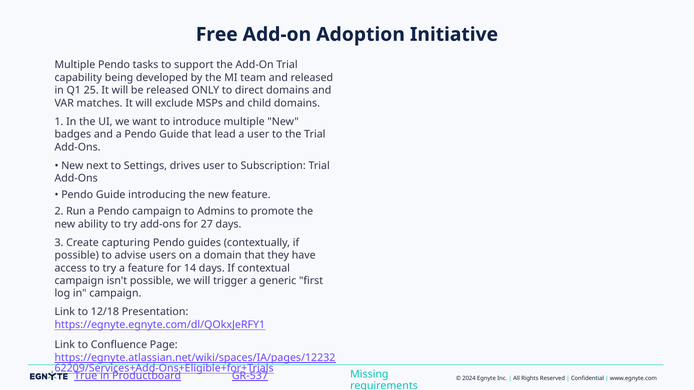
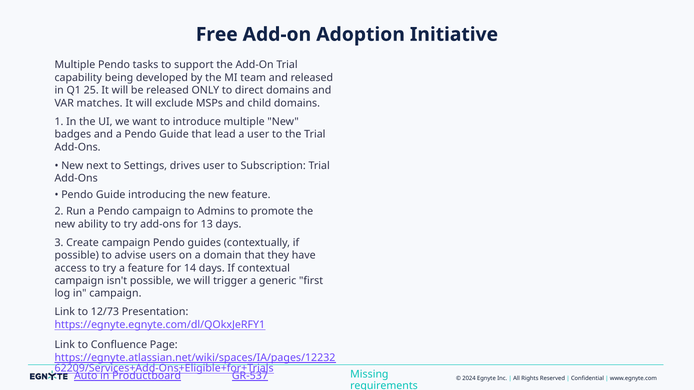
27: 27 -> 13
Create capturing: capturing -> campaign
12/18: 12/18 -> 12/73
True: True -> Auto
